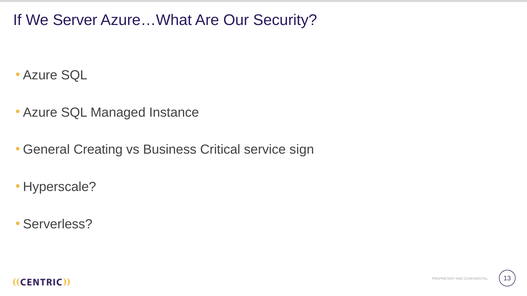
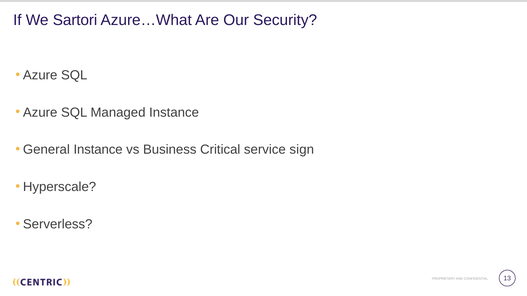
Server: Server -> Sartori
General Creating: Creating -> Instance
